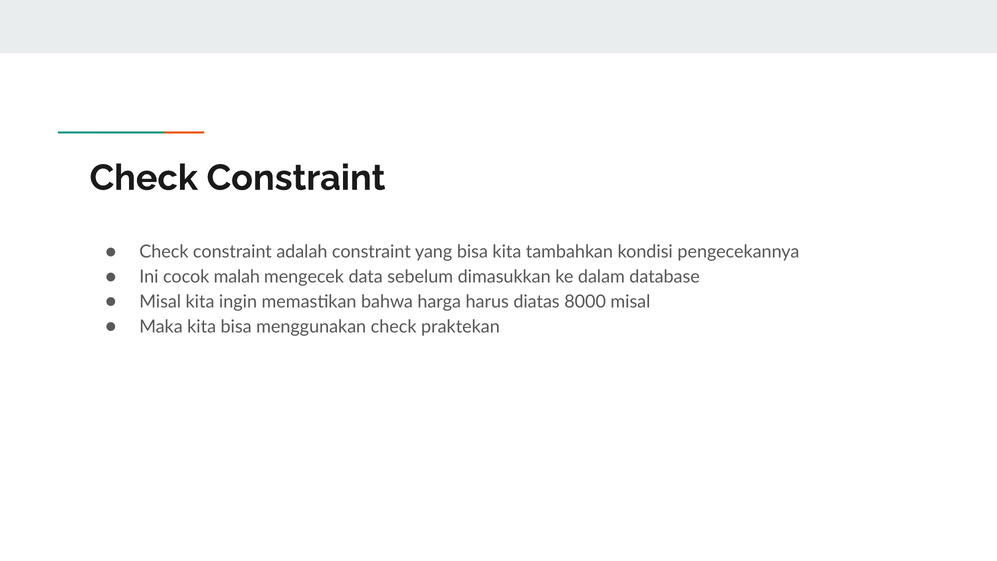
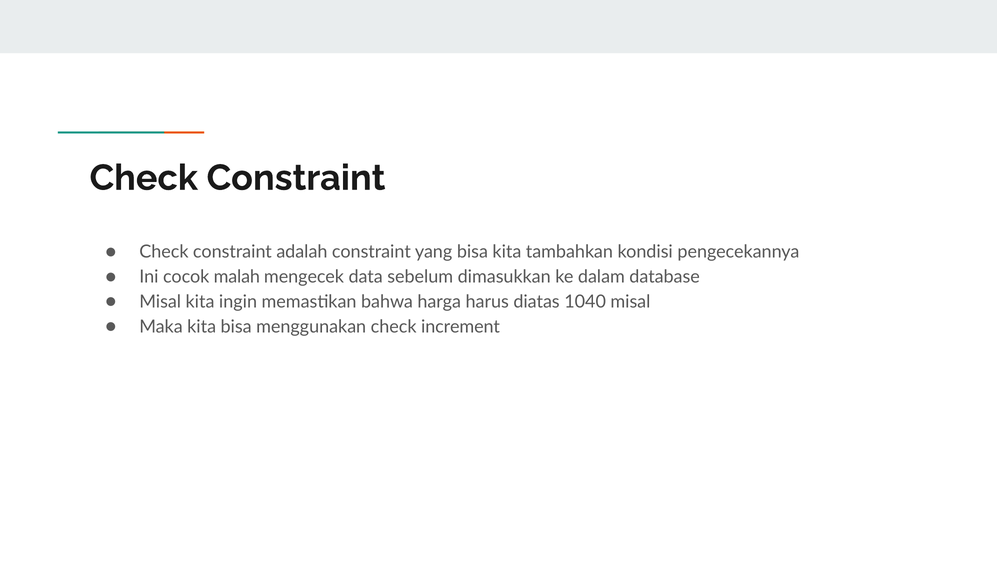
8000: 8000 -> 1040
praktekan: praktekan -> increment
